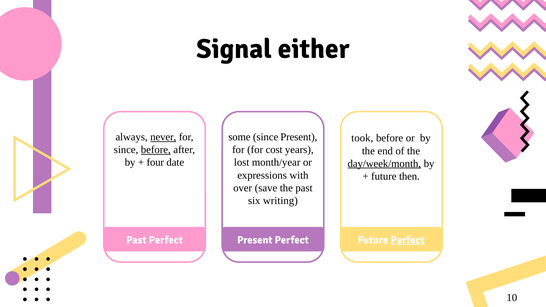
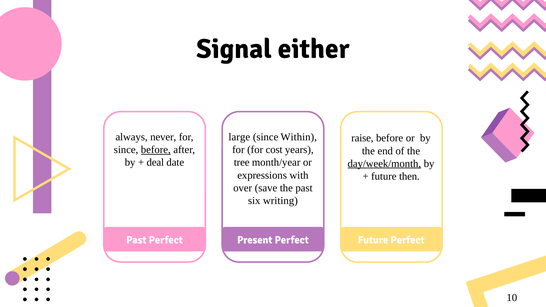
some: some -> large
since Present: Present -> Within
never underline: present -> none
took: took -> raise
lost: lost -> tree
four: four -> deal
Perfect at (408, 240) underline: present -> none
